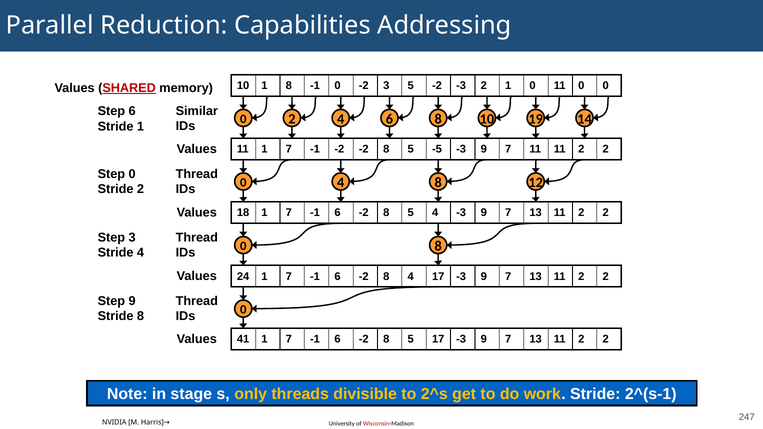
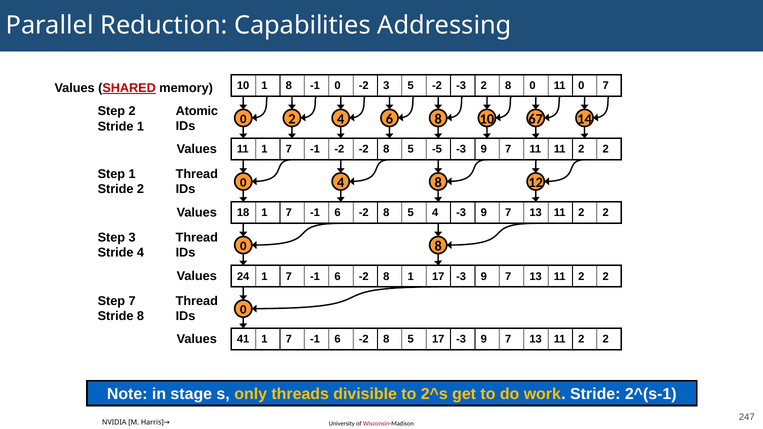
2 1: 1 -> 8
11 0 0: 0 -> 7
Similar: Similar -> Atomic
Step 6: 6 -> 2
19: 19 -> 67
Step 0: 0 -> 1
8 4: 4 -> 1
Step 9: 9 -> 7
